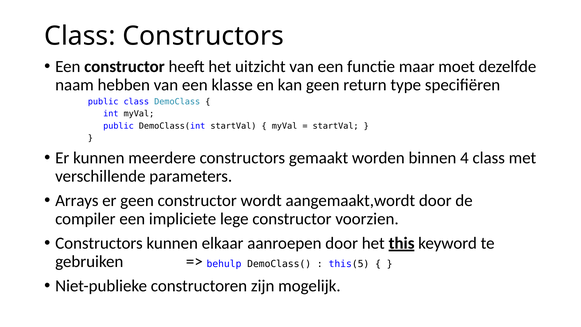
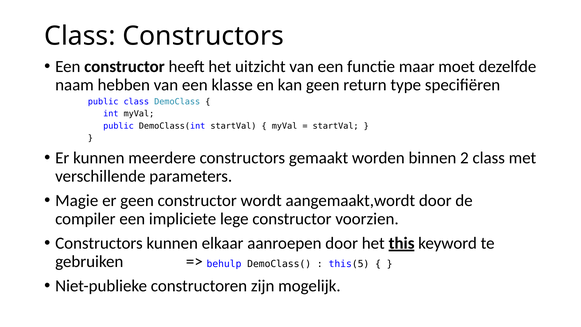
4: 4 -> 2
Arrays: Arrays -> Magie
